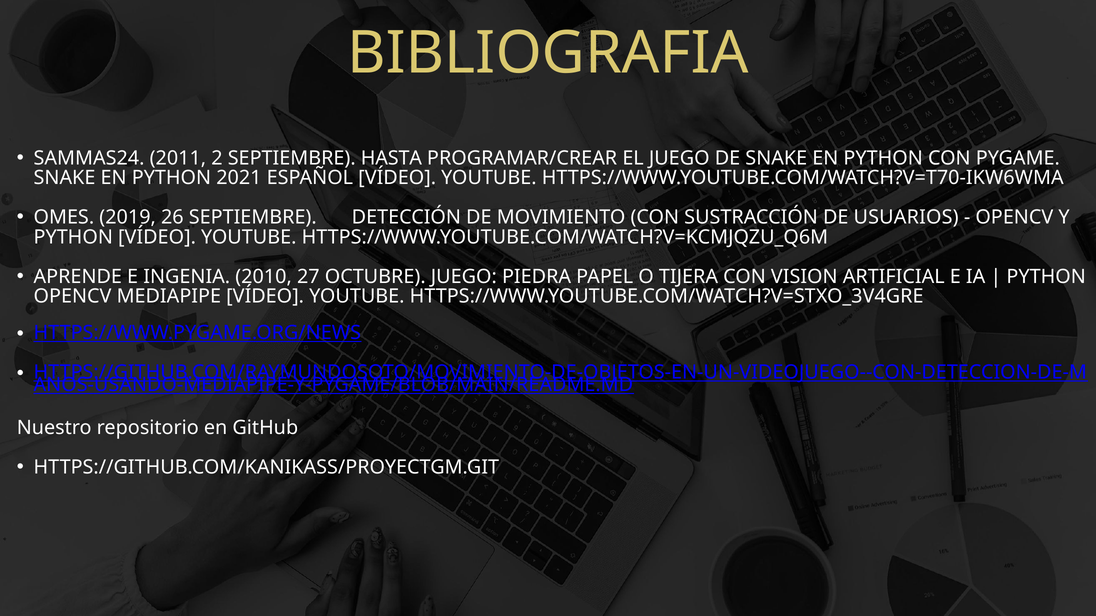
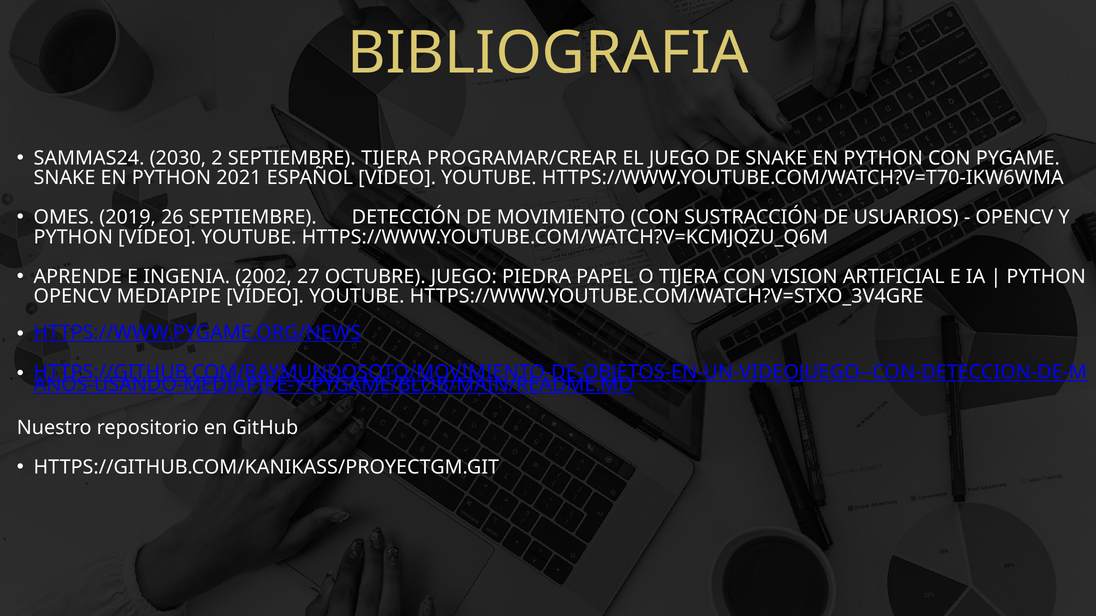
2011: 2011 -> 2030
SEPTIEMBRE HASTA: HASTA -> TIJERA
2010: 2010 -> 2002
